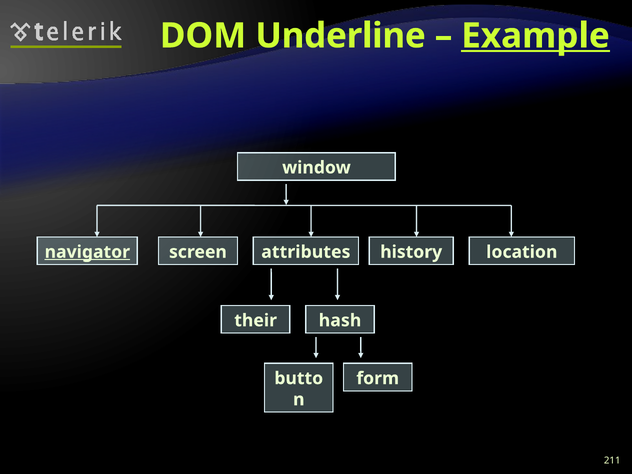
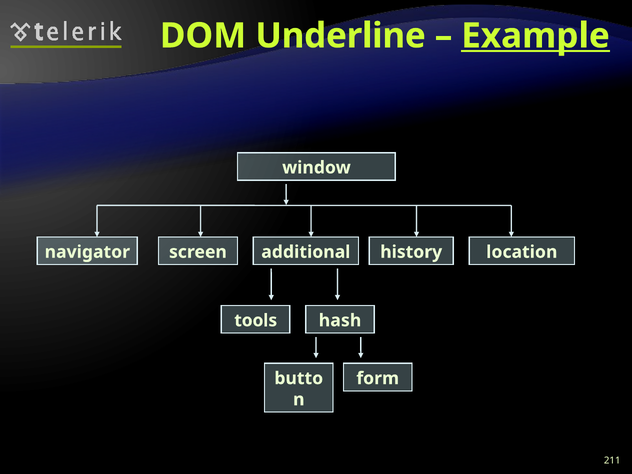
navigator underline: present -> none
attributes: attributes -> additional
their: their -> tools
